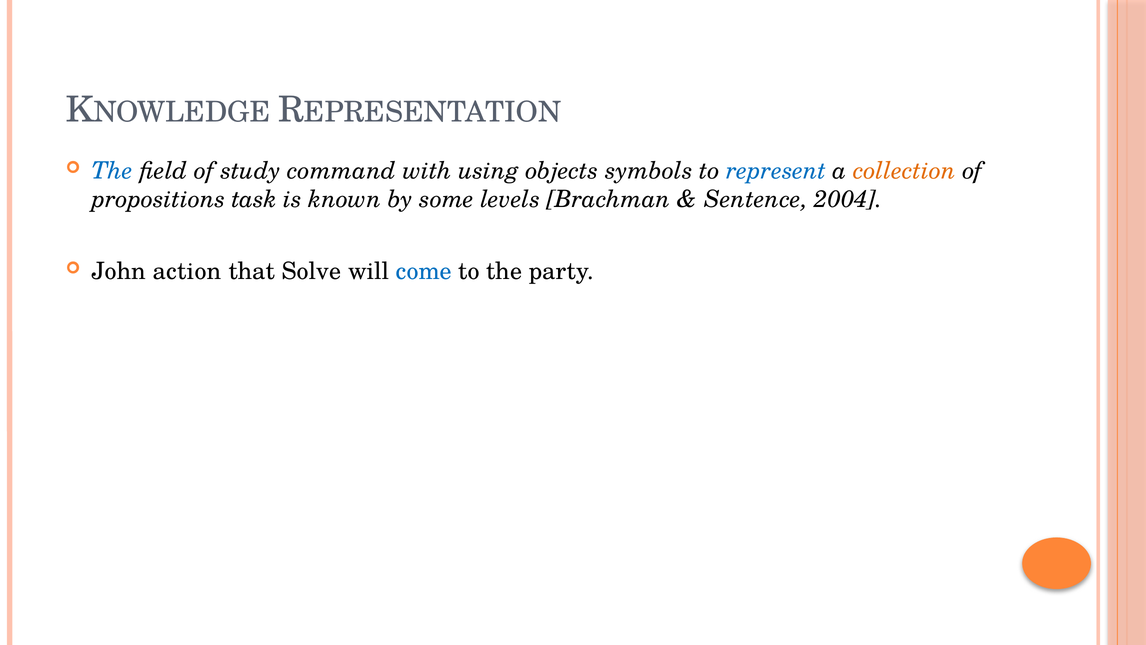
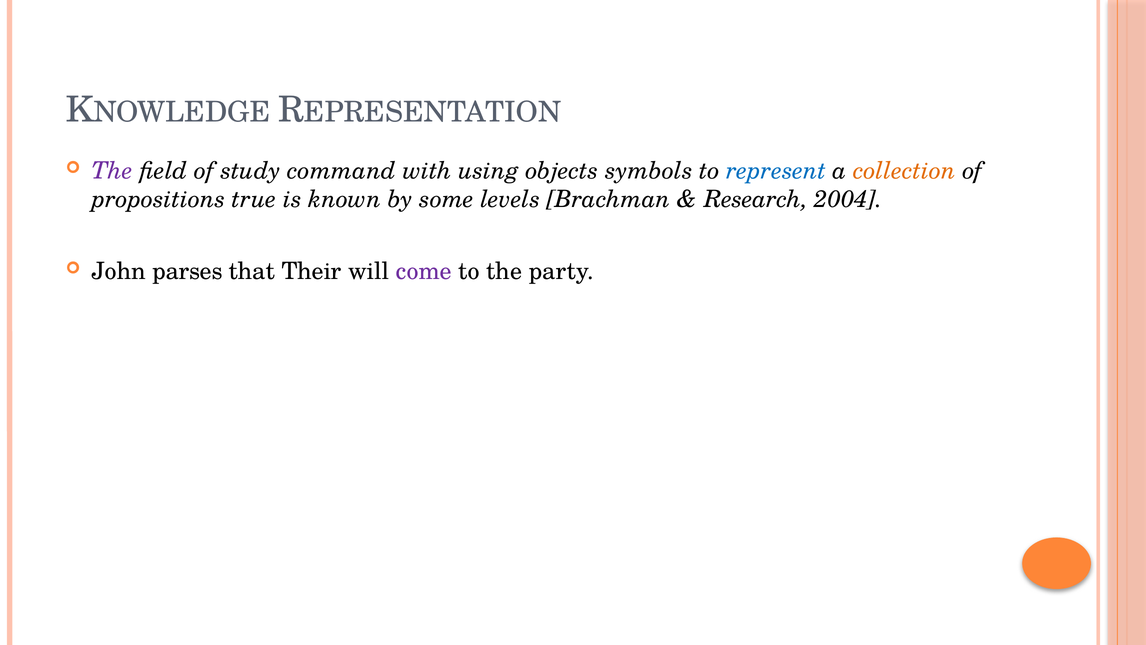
The at (112, 171) colour: blue -> purple
task: task -> true
Sentence: Sentence -> Research
action: action -> parses
Solve: Solve -> Their
come colour: blue -> purple
